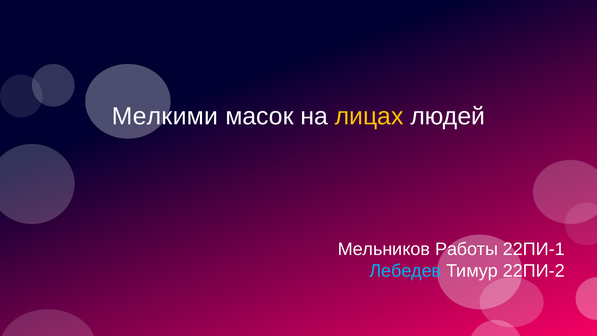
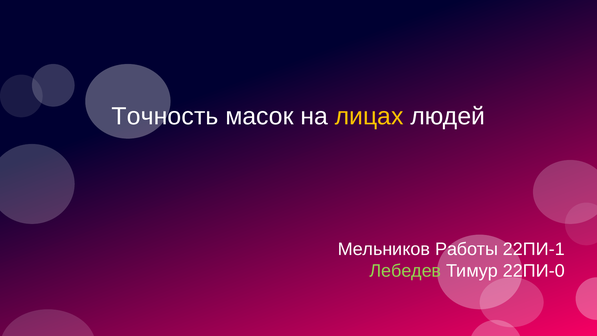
Мелкими: Мелкими -> Точность
Лебедев colour: light blue -> light green
22ПИ-2: 22ПИ-2 -> 22ПИ-0
